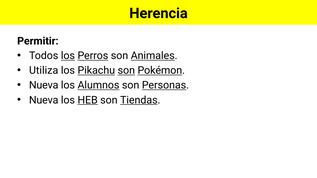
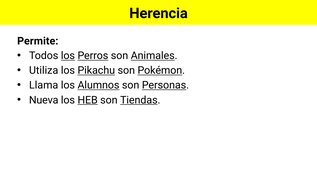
Permitir: Permitir -> Permite
son at (126, 71) underline: present -> none
Nueva at (44, 85): Nueva -> Llama
